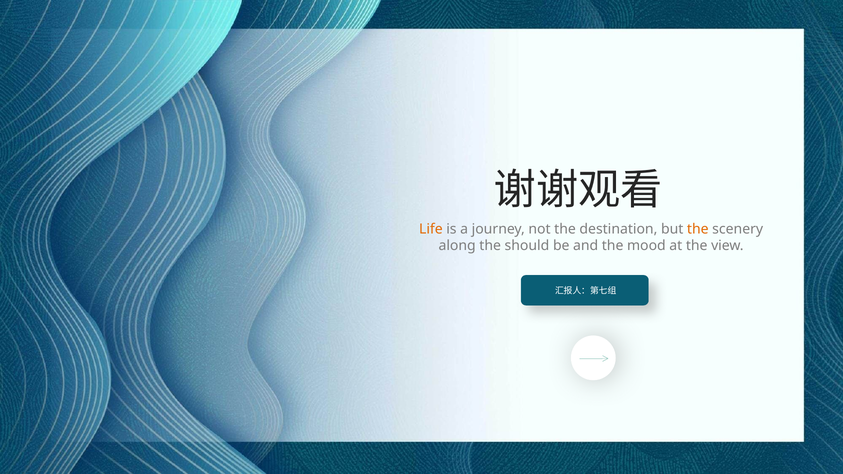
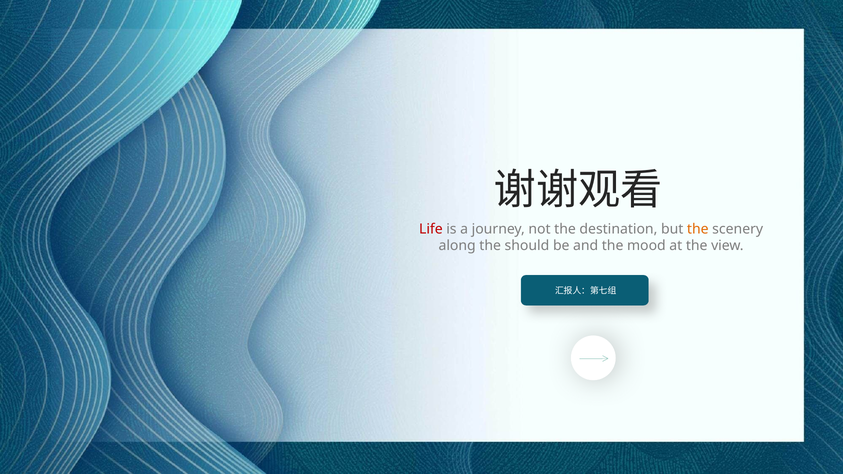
Life colour: orange -> red
